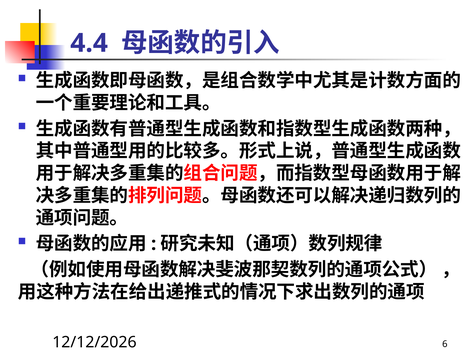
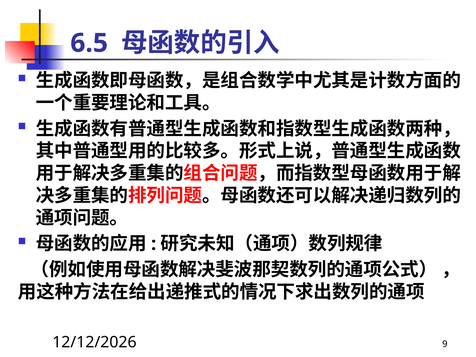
4.4: 4.4 -> 6.5
6: 6 -> 9
